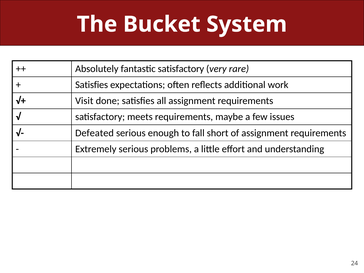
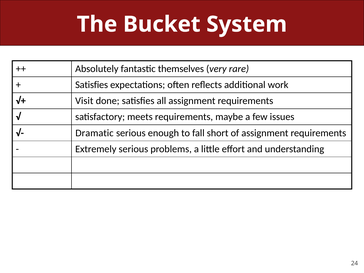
fantastic satisfactory: satisfactory -> themselves
Defeated: Defeated -> Dramatic
